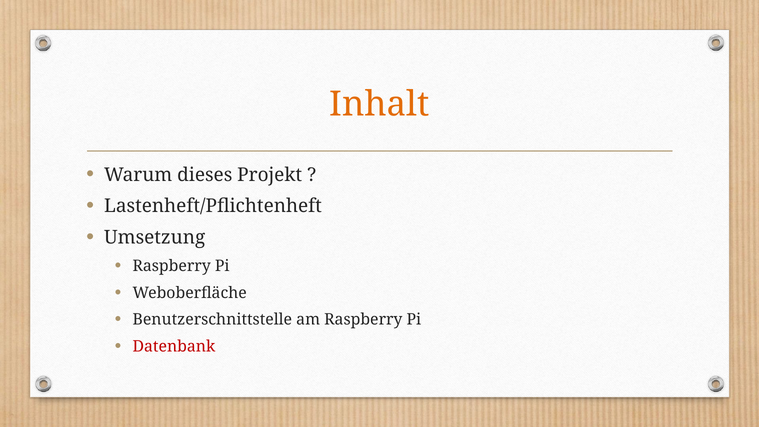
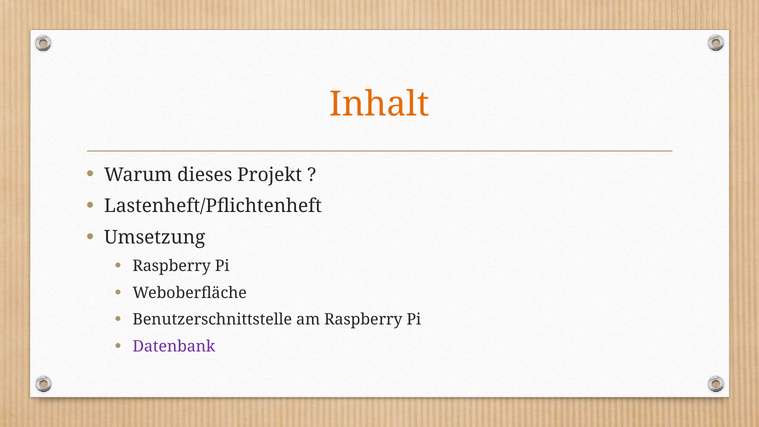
Datenbank colour: red -> purple
